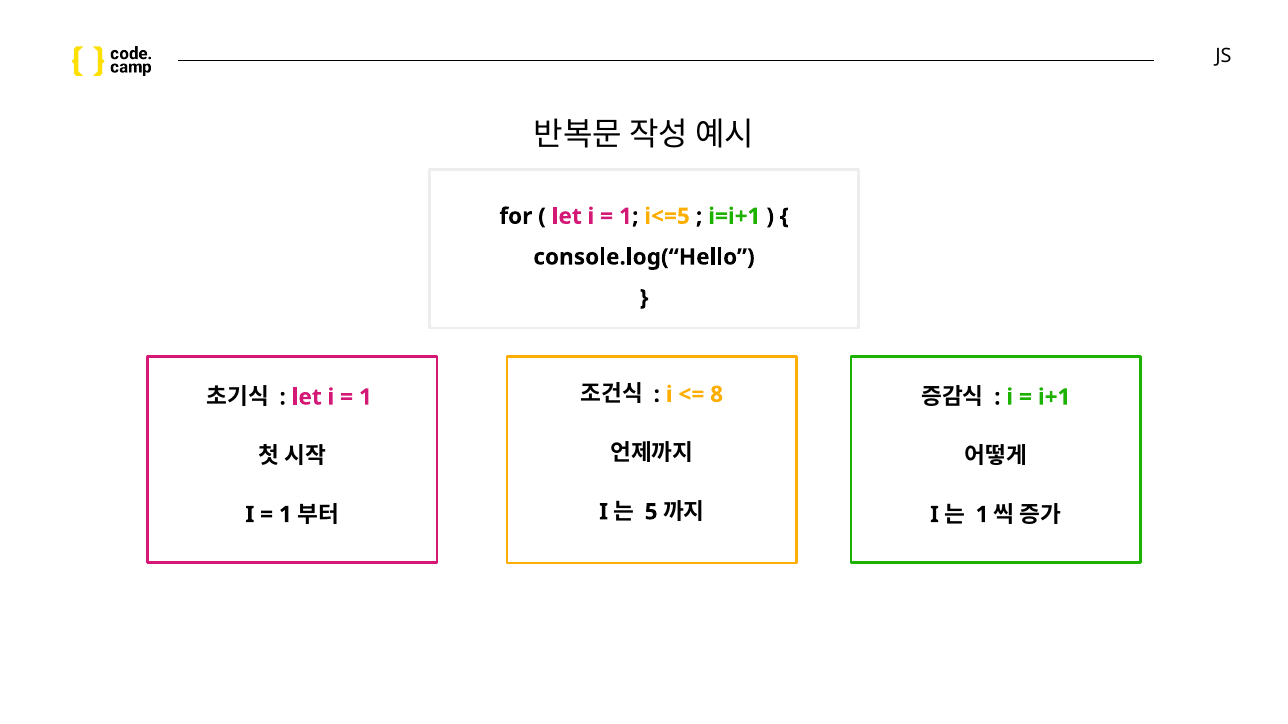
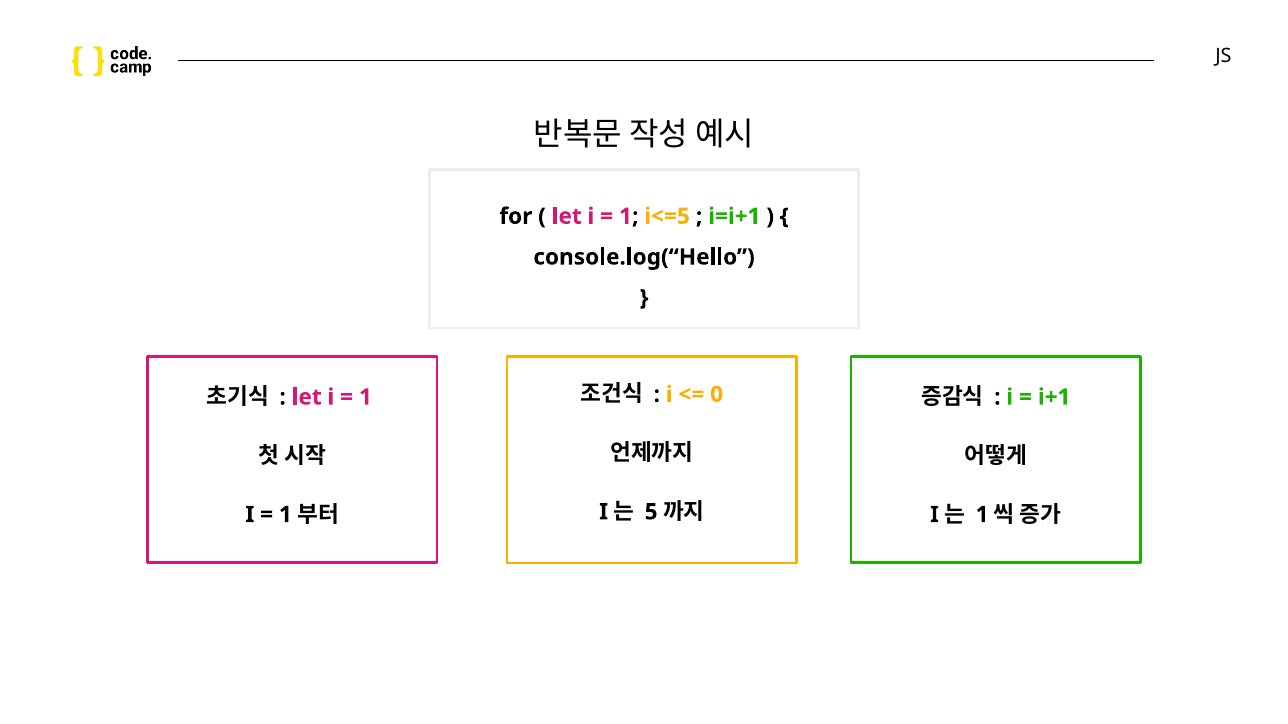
8: 8 -> 0
